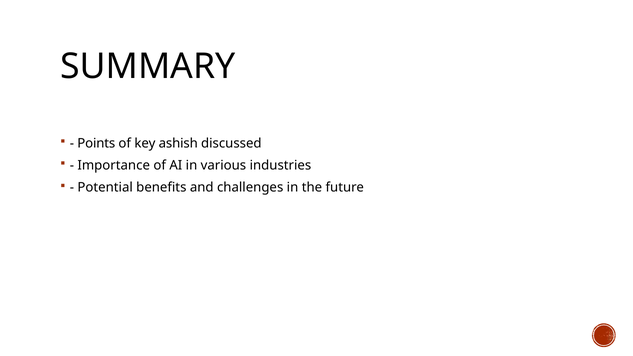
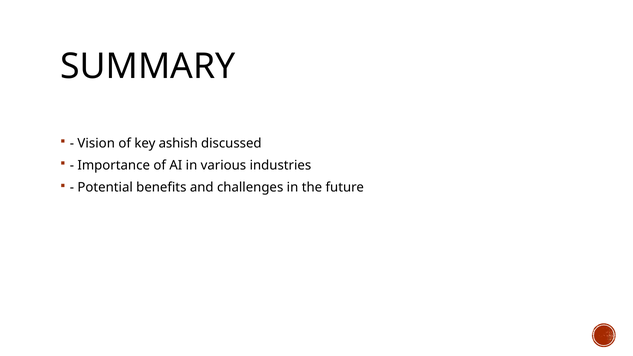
Points: Points -> Vision
